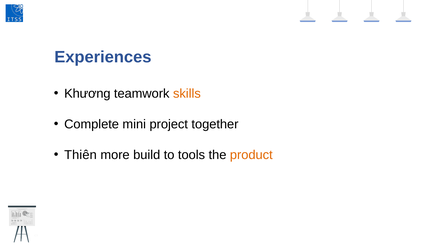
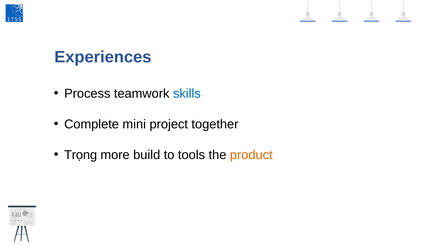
Khương: Khương -> Process
skills colour: orange -> blue
Thiên: Thiên -> Trọng
